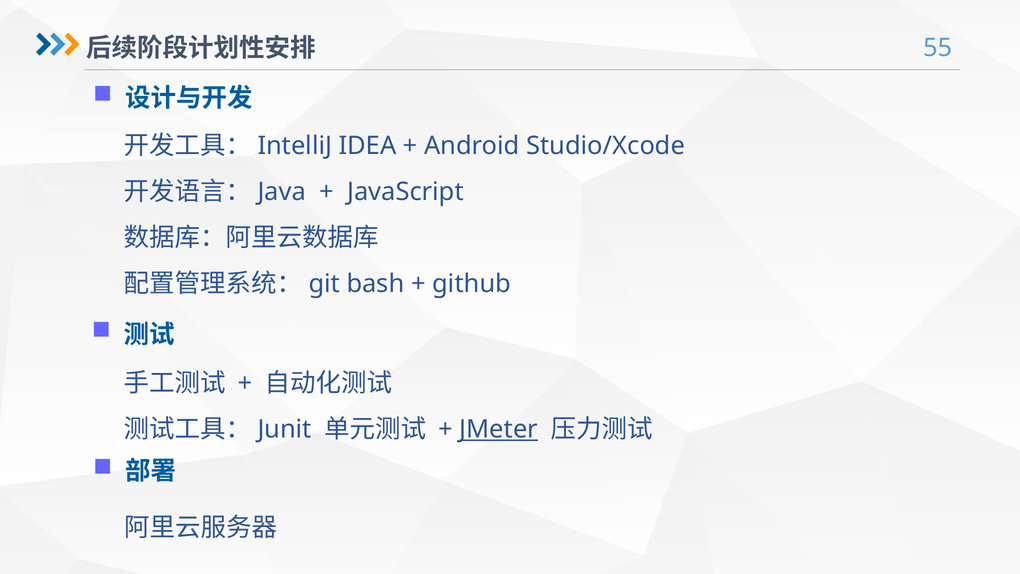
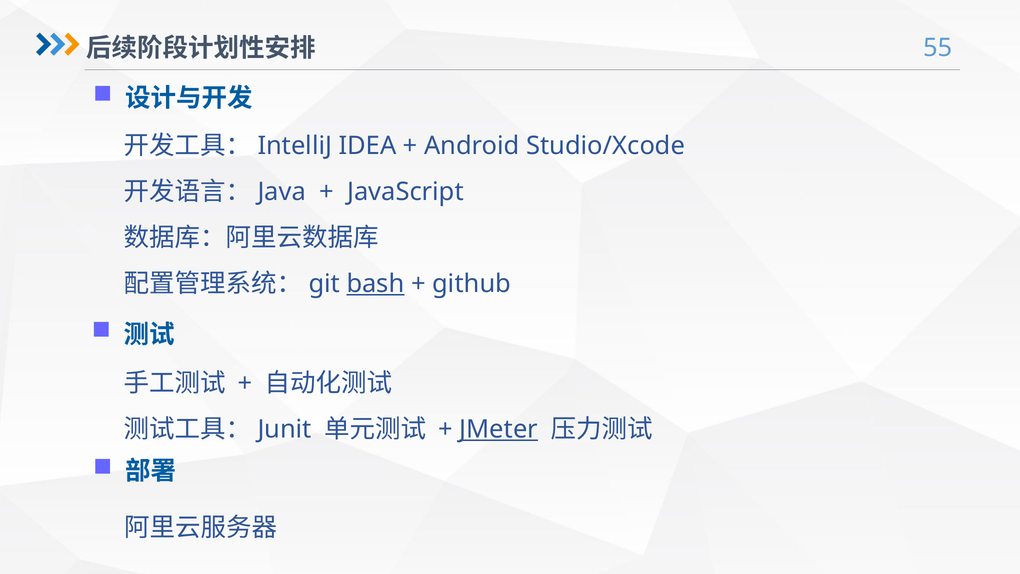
bash underline: none -> present
